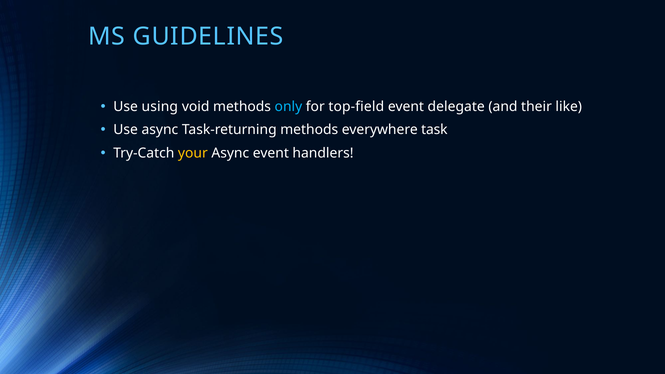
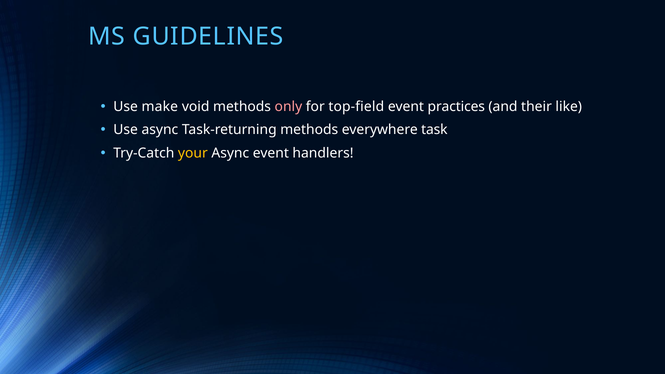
using: using -> make
only colour: light blue -> pink
delegate: delegate -> practices
